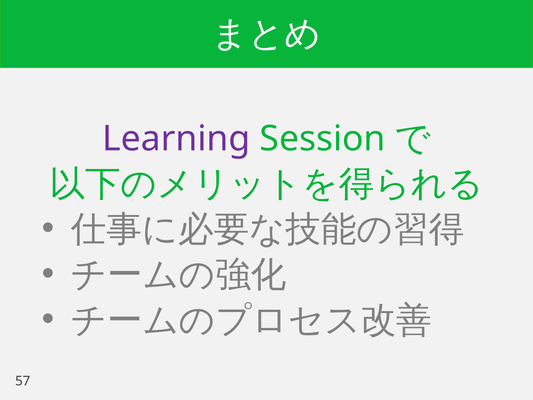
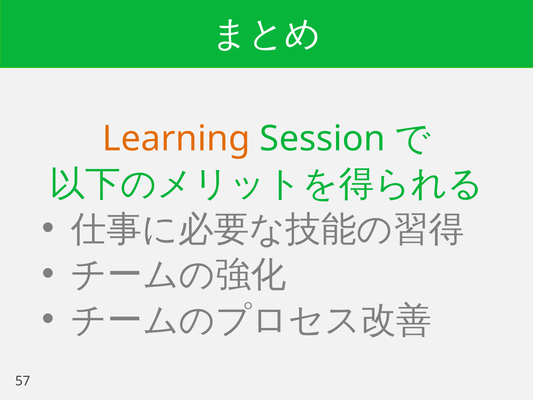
Learning colour: purple -> orange
